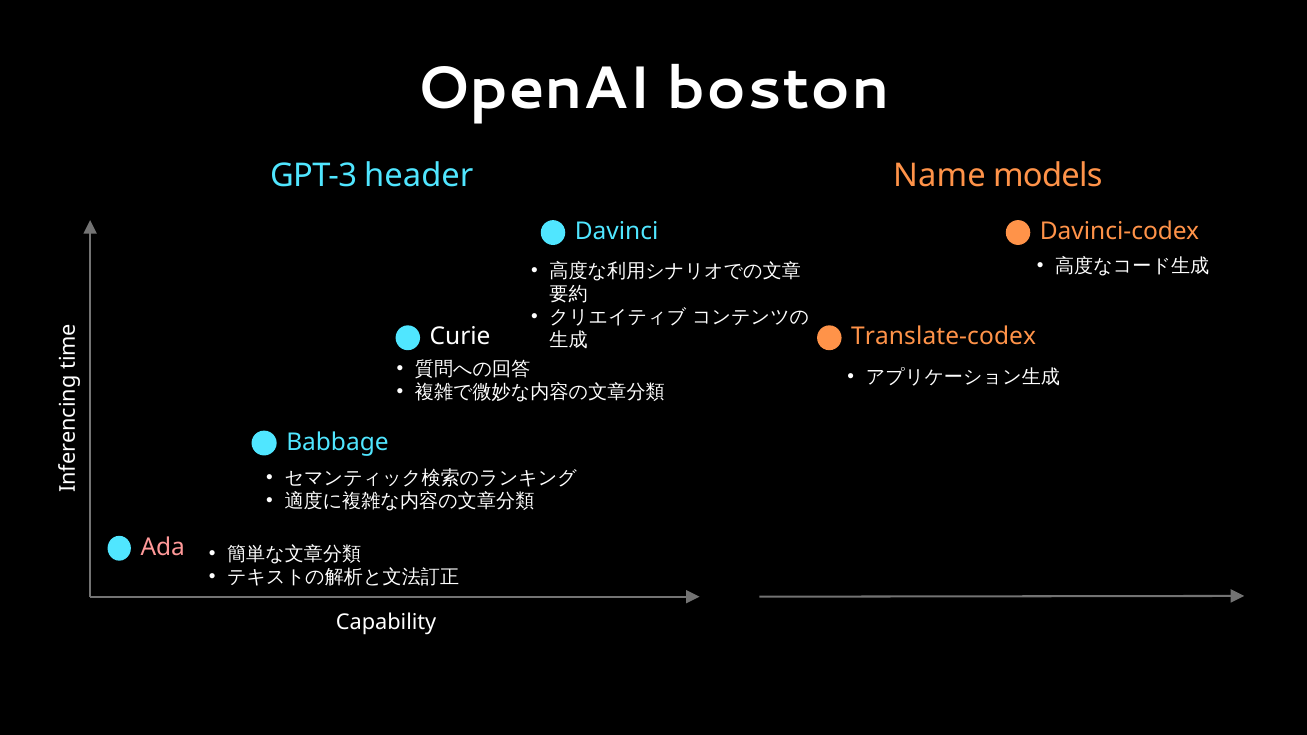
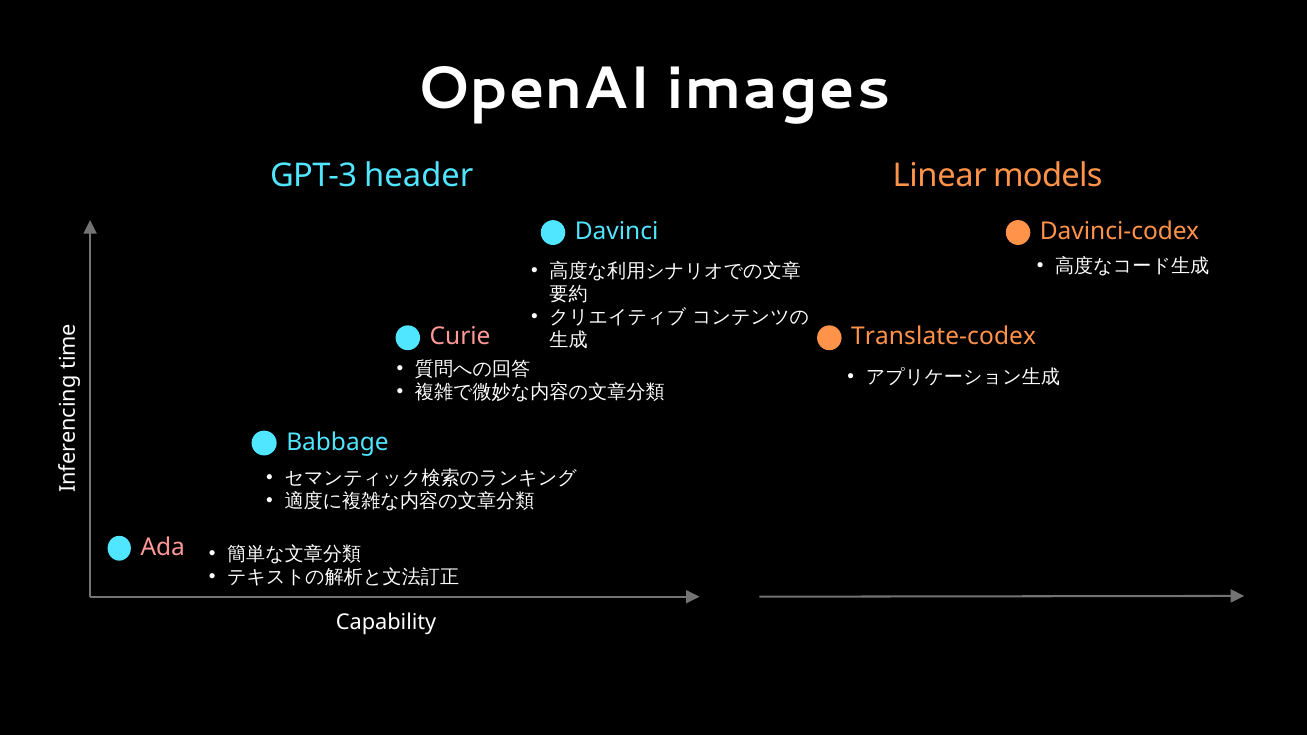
boston: boston -> images
Name: Name -> Linear
Curie colour: white -> pink
